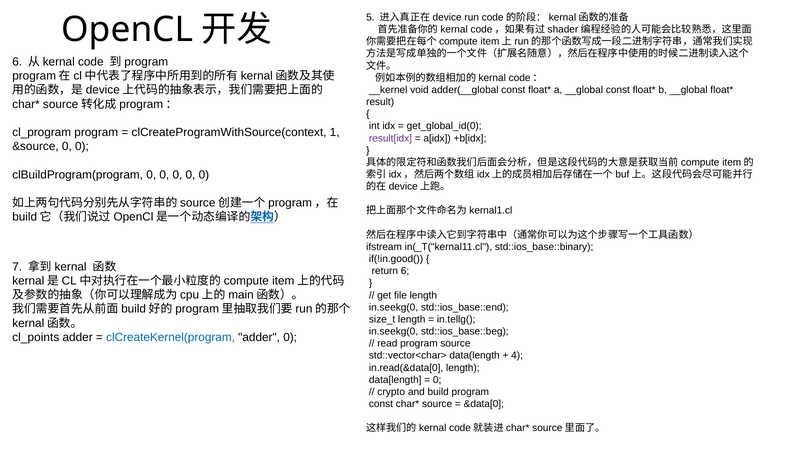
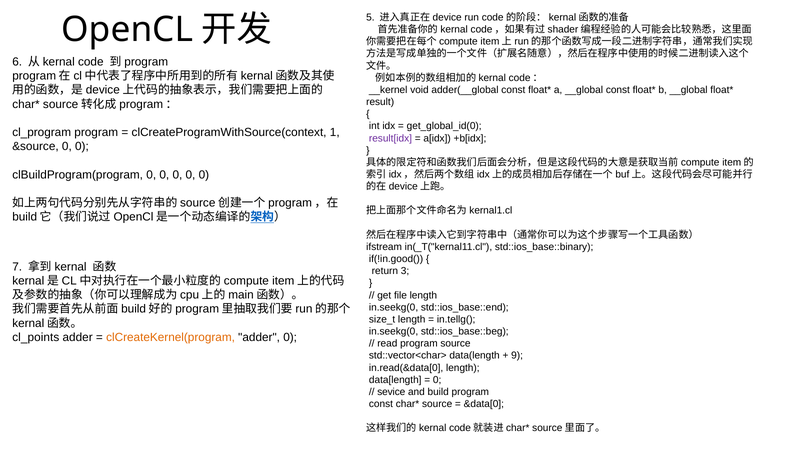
return 6: 6 -> 3
clCreateKernel(program colour: blue -> orange
4: 4 -> 9
crypto: crypto -> sevice
